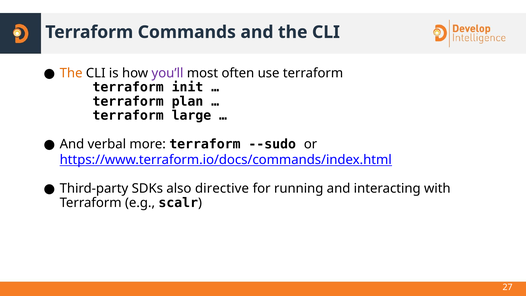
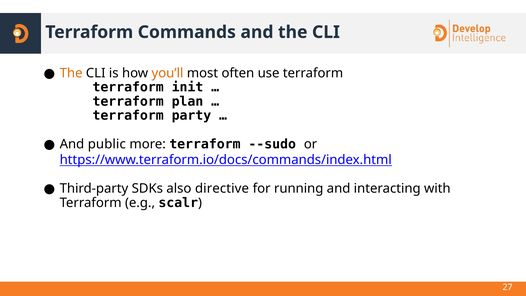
you’ll colour: purple -> orange
large: large -> party
verbal: verbal -> public
